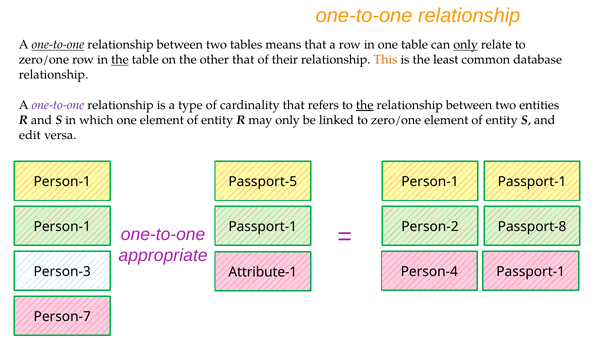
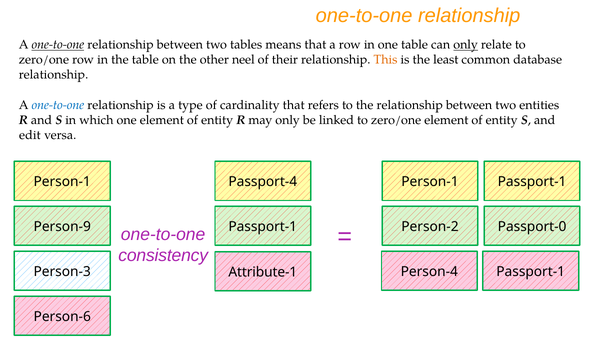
the at (120, 60) underline: present -> none
other that: that -> neel
one-to-one at (58, 105) colour: purple -> blue
the at (365, 105) underline: present -> none
Passport-5: Passport-5 -> Passport-4
Person-1 at (62, 227): Person-1 -> Person-9
Passport-8: Passport-8 -> Passport-0
appropriate: appropriate -> consistency
Person-7: Person-7 -> Person-6
